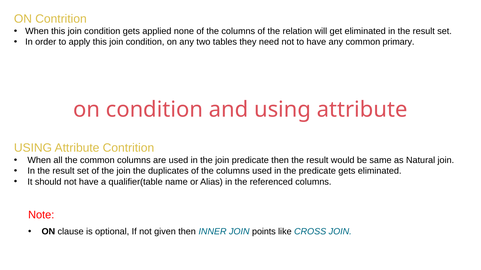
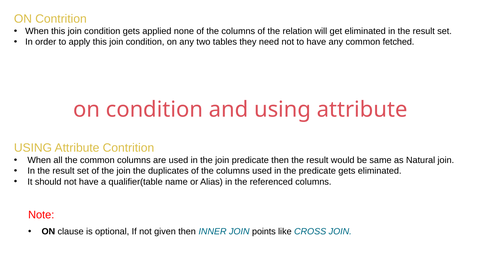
primary: primary -> fetched
